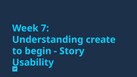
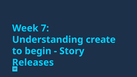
Usability: Usability -> Releases
